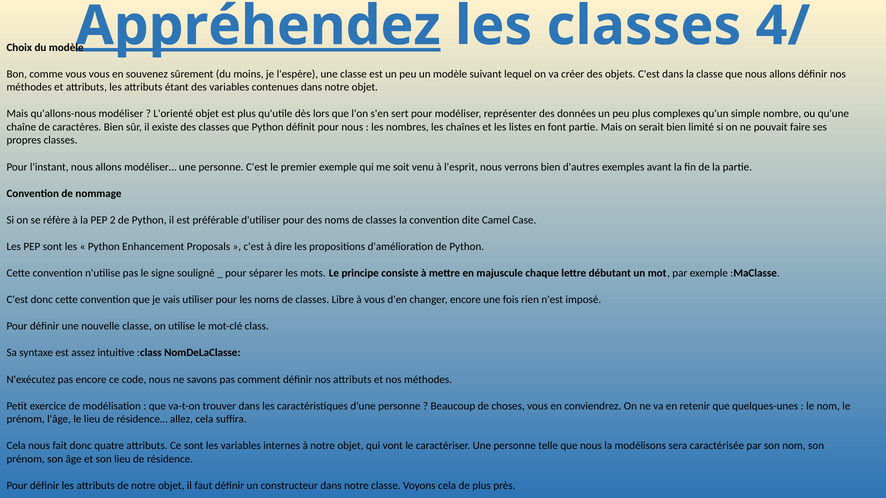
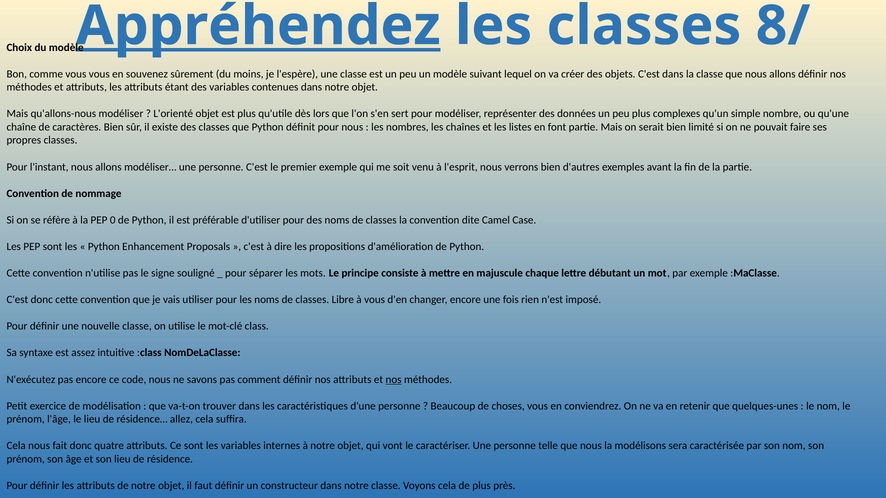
4/: 4/ -> 8/
2: 2 -> 0
nos at (394, 380) underline: none -> present
